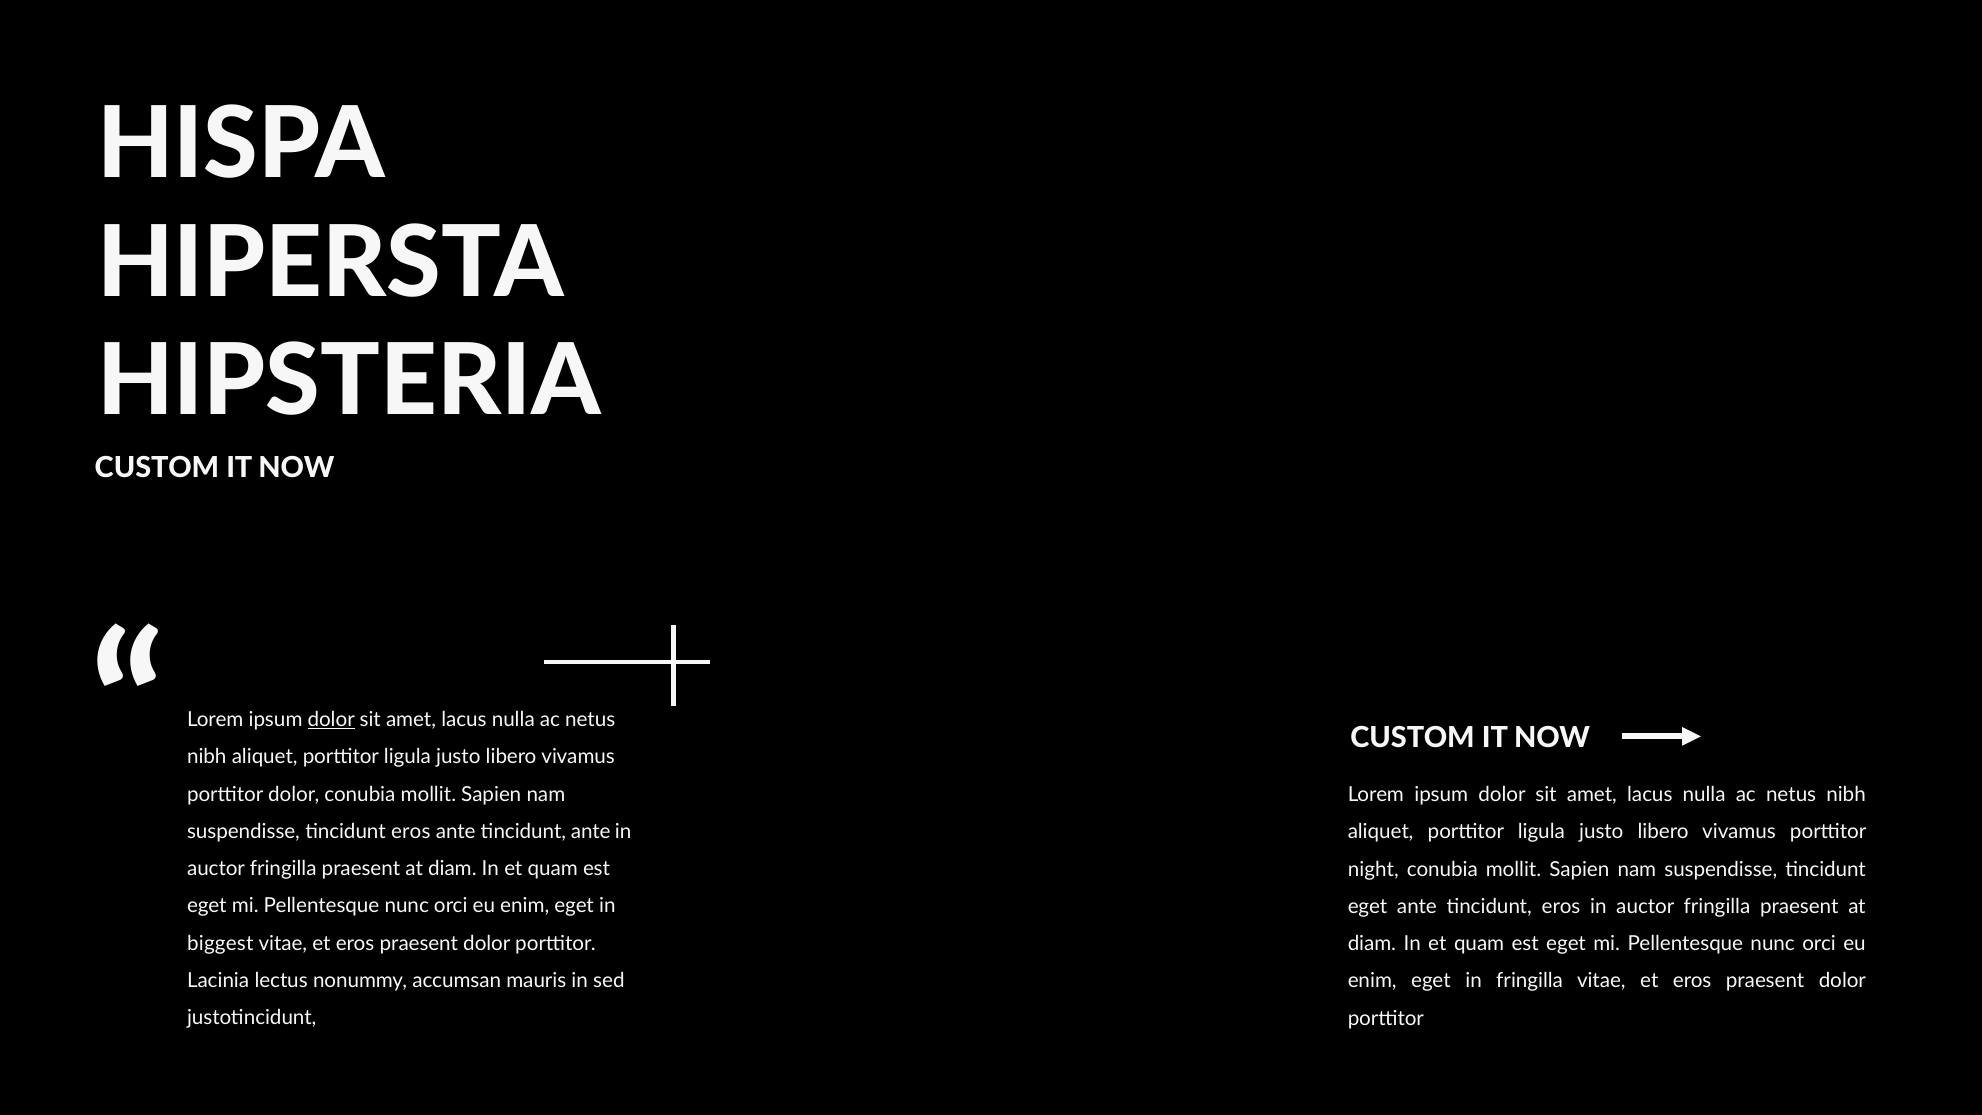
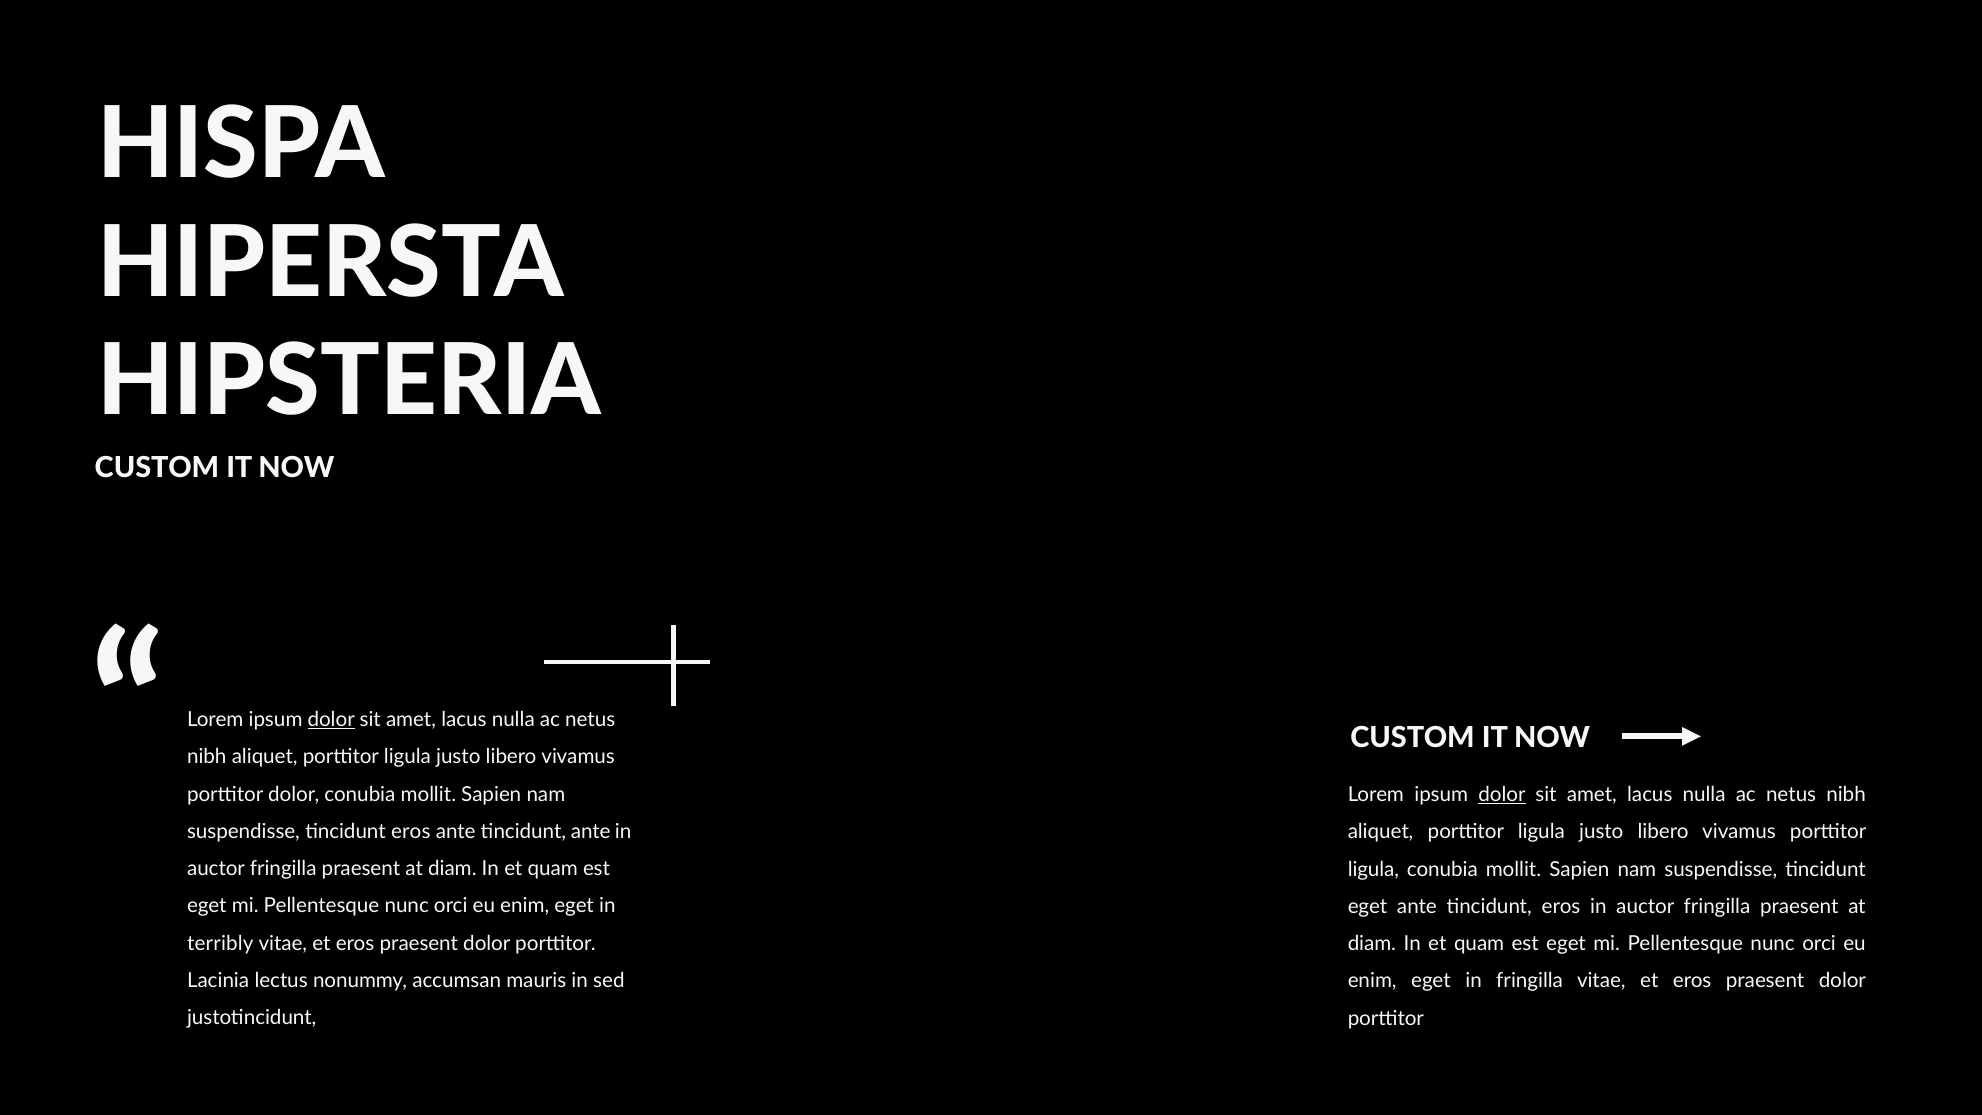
dolor at (1502, 795) underline: none -> present
night at (1373, 869): night -> ligula
biggest: biggest -> terribly
